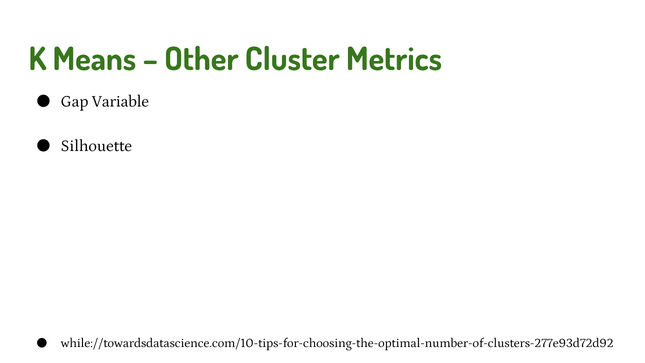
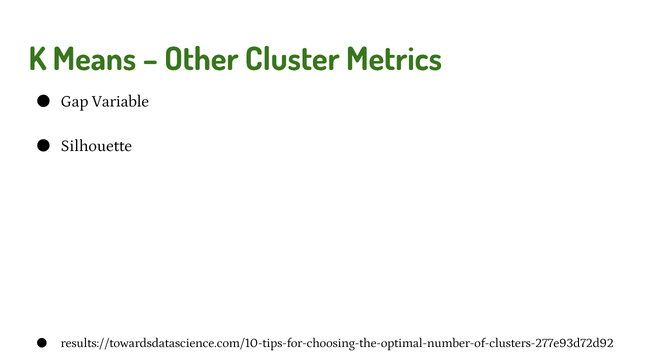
while://towardsdatascience.com/10-tips-for-choosing-the-optimal-number-of-clusters-277e93d72d92: while://towardsdatascience.com/10-tips-for-choosing-the-optimal-number-of-clusters-277e93d72d92 -> results://towardsdatascience.com/10-tips-for-choosing-the-optimal-number-of-clusters-277e93d72d92
